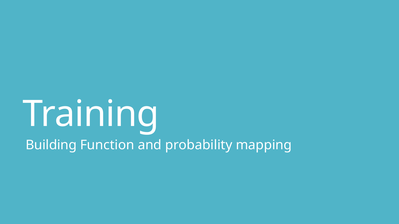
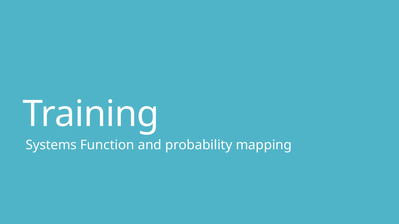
Building: Building -> Systems
